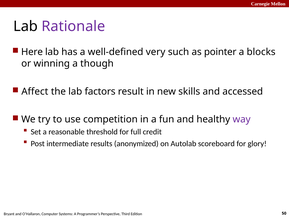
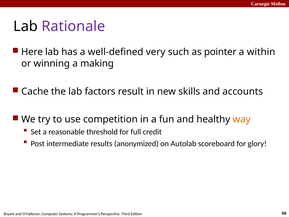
blocks: blocks -> within
though: though -> making
Affect: Affect -> Cache
accessed: accessed -> accounts
way colour: purple -> orange
